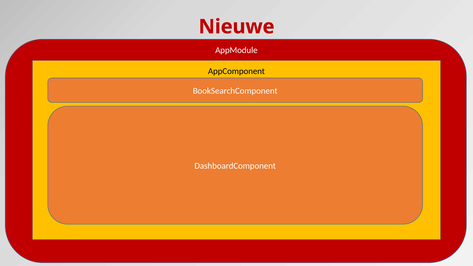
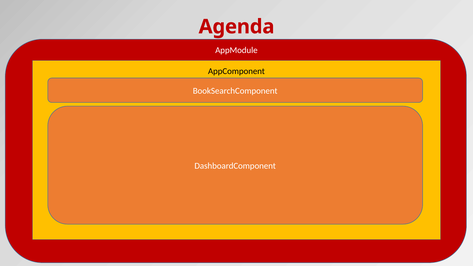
Nieuwe: Nieuwe -> Agenda
